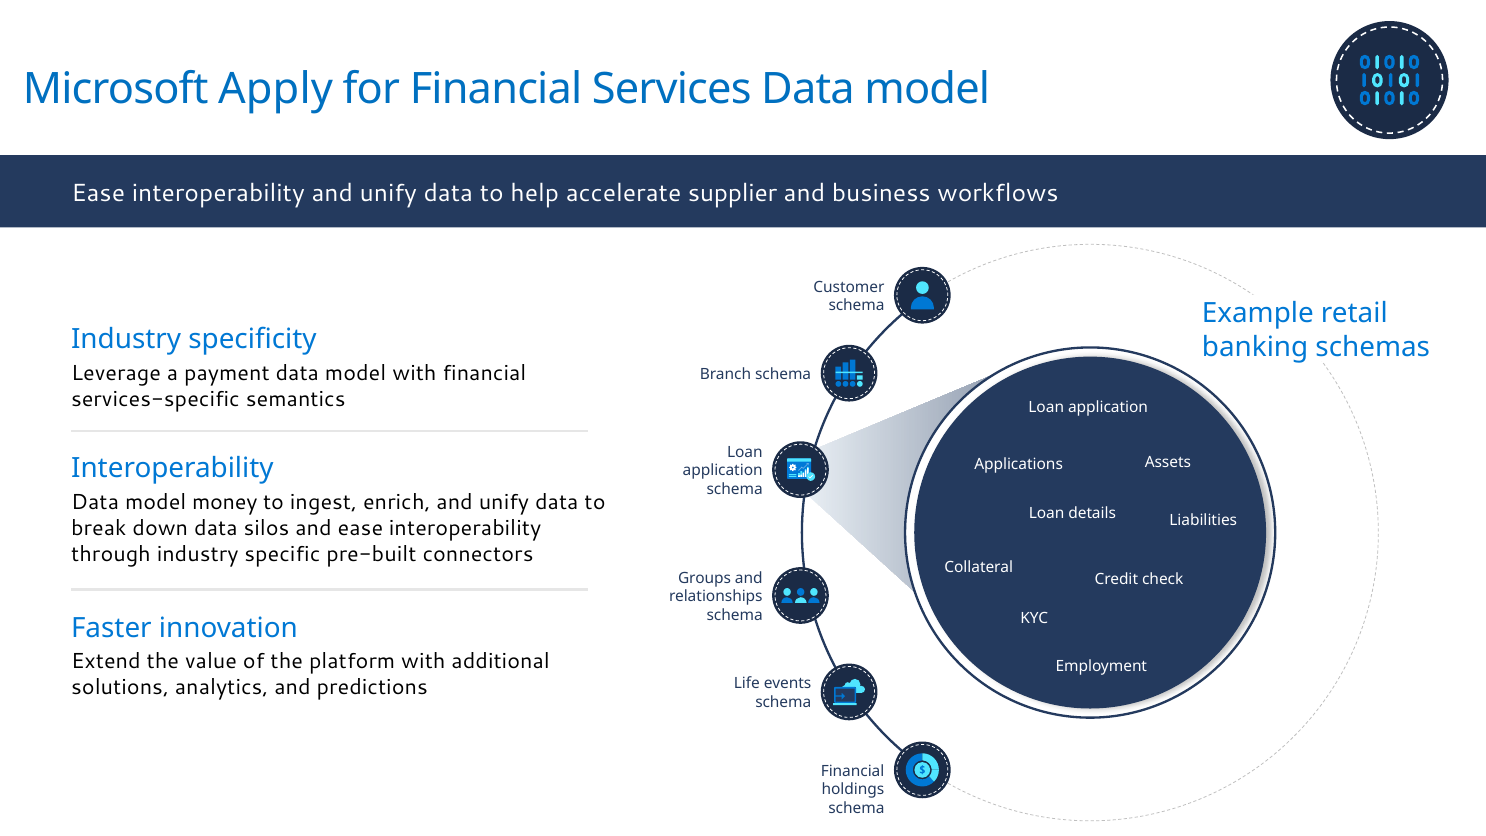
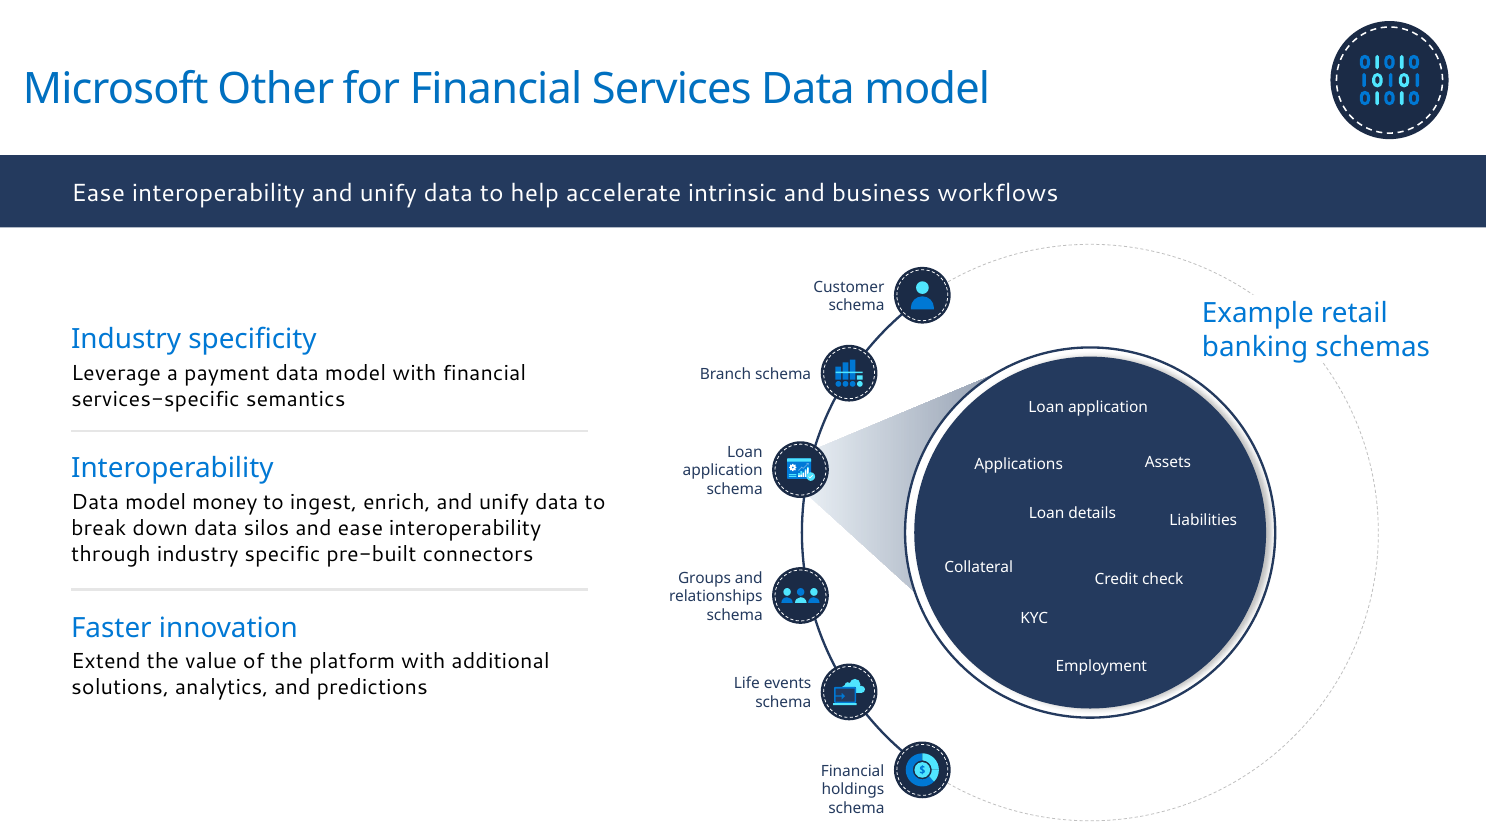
Apply: Apply -> Other
supplier: supplier -> intrinsic
